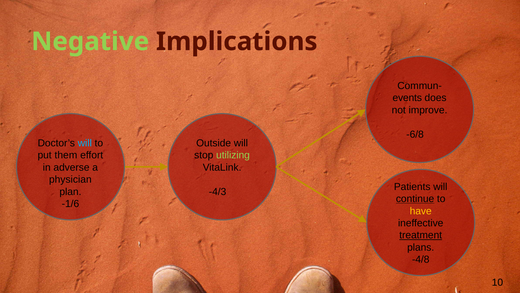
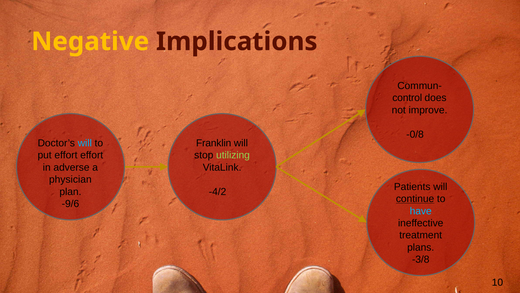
Negative colour: light green -> yellow
events: events -> control
-6/8: -6/8 -> -0/8
Outside: Outside -> Franklin
put them: them -> effort
-4/3: -4/3 -> -4/2
-1/6: -1/6 -> -9/6
have colour: yellow -> light blue
treatment underline: present -> none
-4/8: -4/8 -> -3/8
